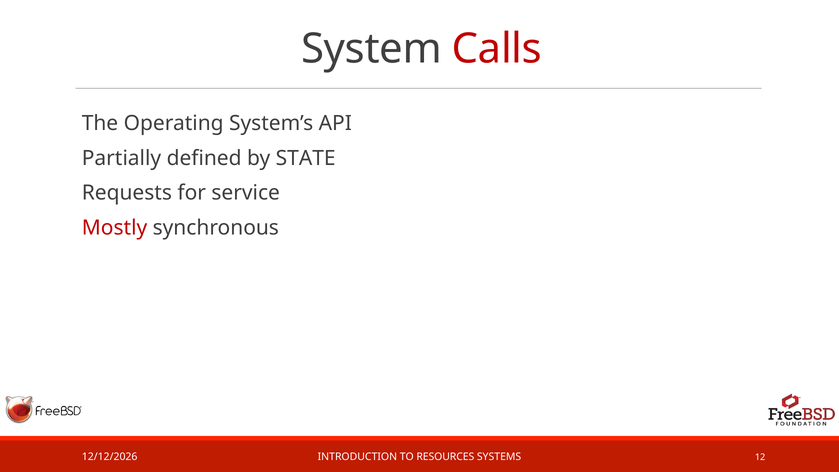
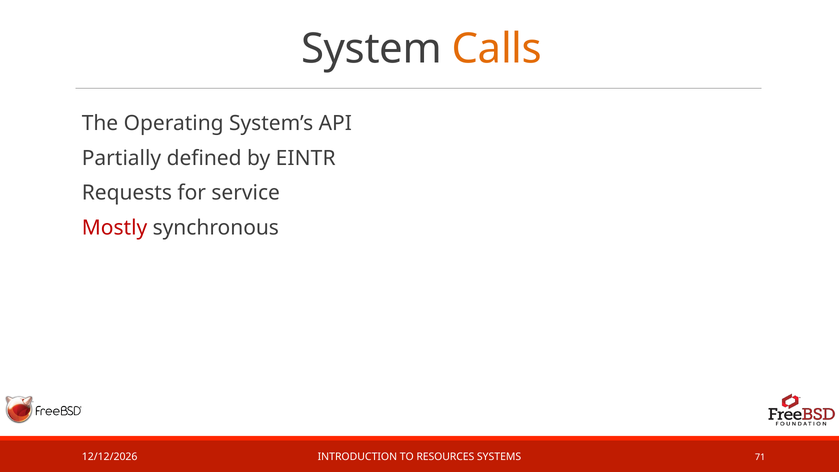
Calls colour: red -> orange
STATE: STATE -> EINTR
12: 12 -> 71
